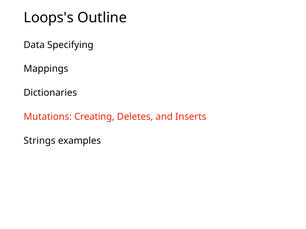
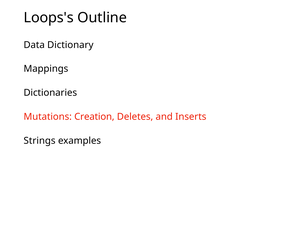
Specifying: Specifying -> Dictionary
Creating: Creating -> Creation
